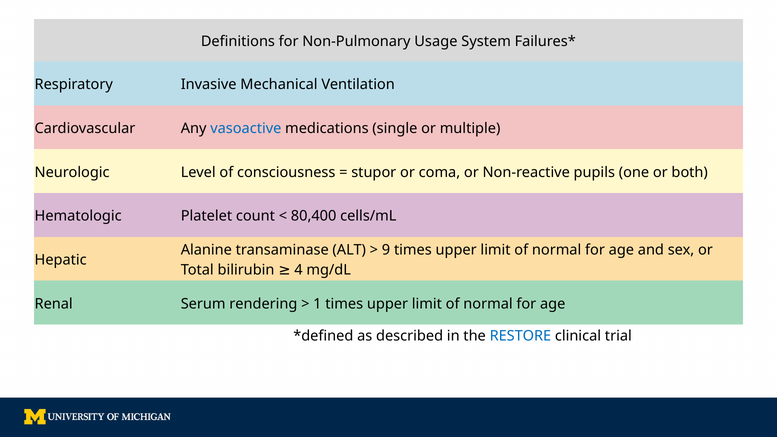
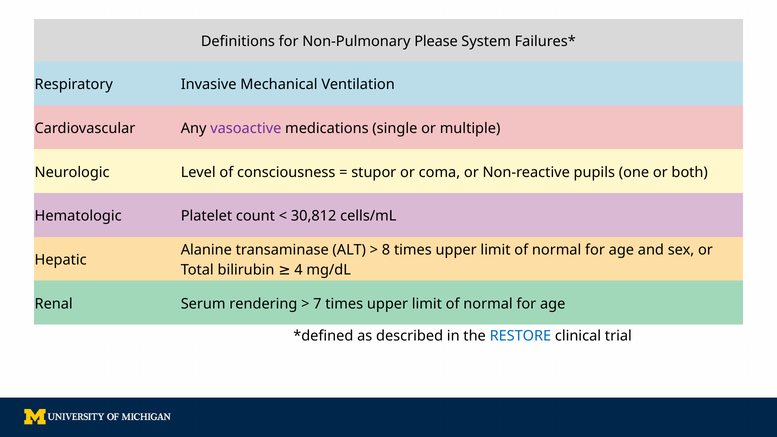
Usage: Usage -> Please
vasoactive colour: blue -> purple
80,400: 80,400 -> 30,812
9: 9 -> 8
1: 1 -> 7
